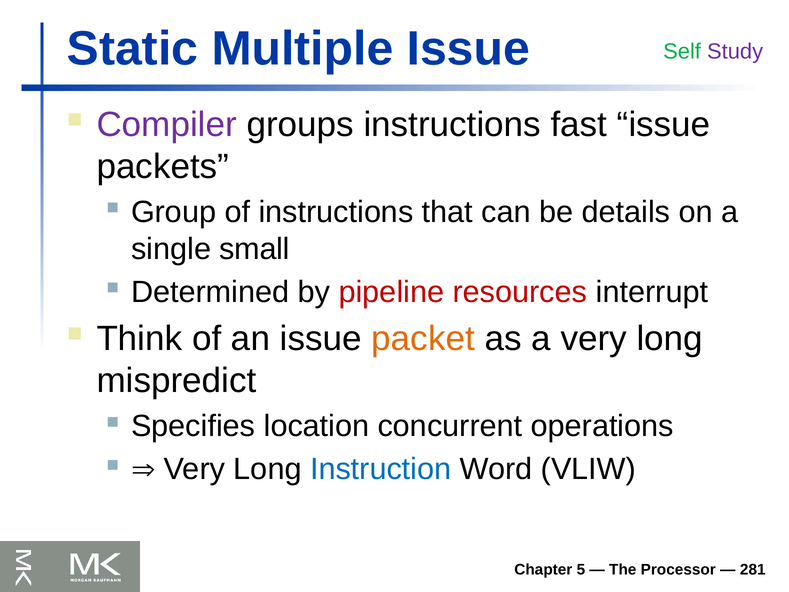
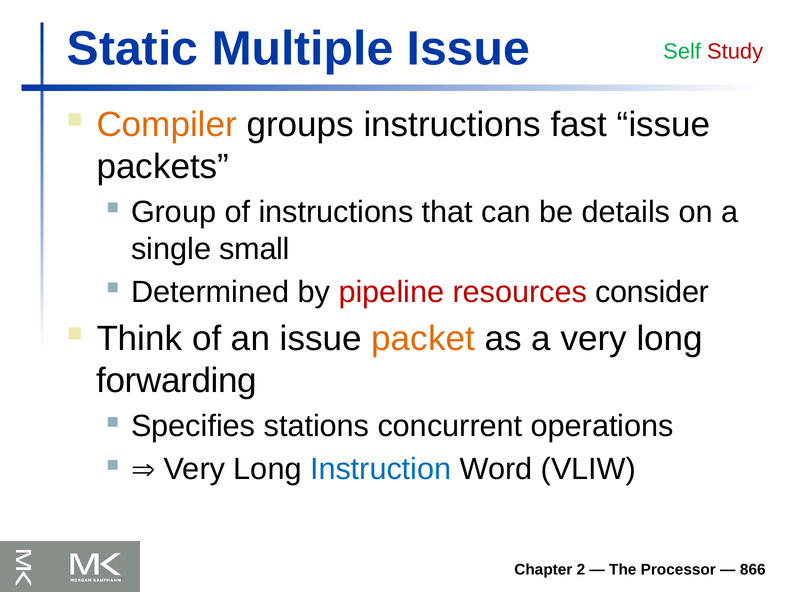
Study colour: purple -> red
Compiler colour: purple -> orange
interrupt: interrupt -> consider
mispredict: mispredict -> forwarding
location: location -> stations
5: 5 -> 2
281: 281 -> 866
